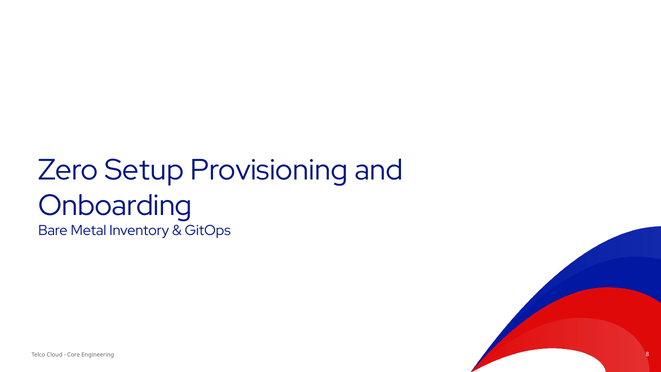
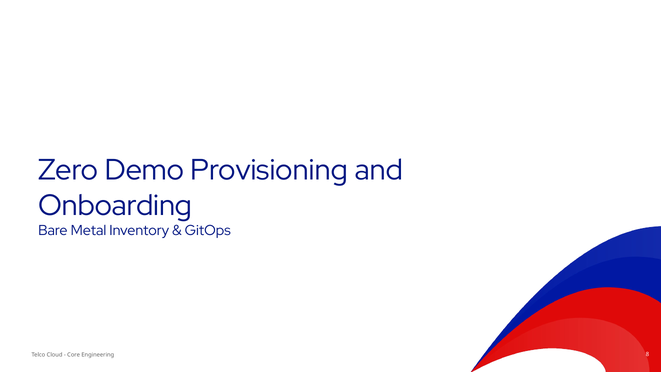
Setup: Setup -> Demo
